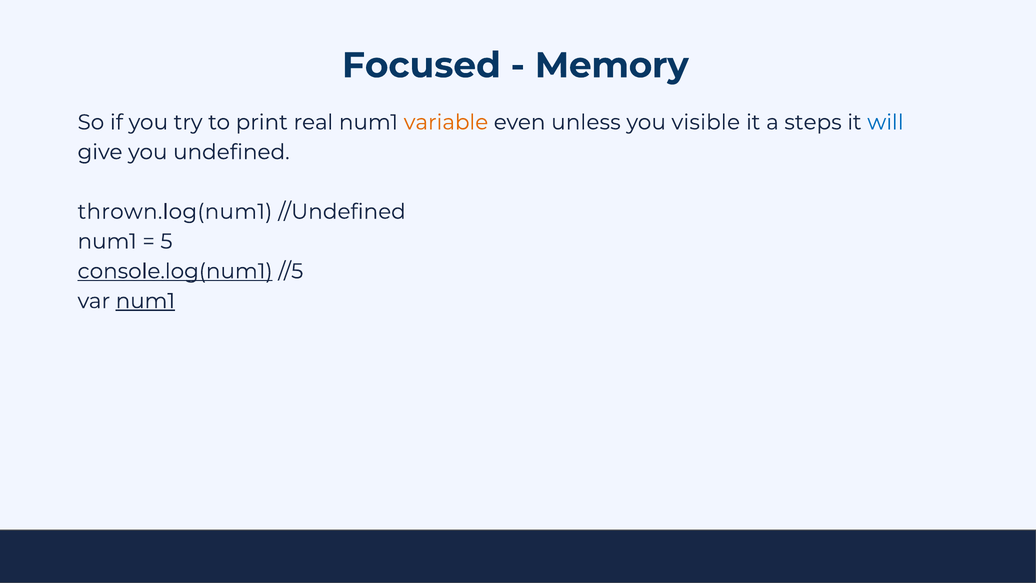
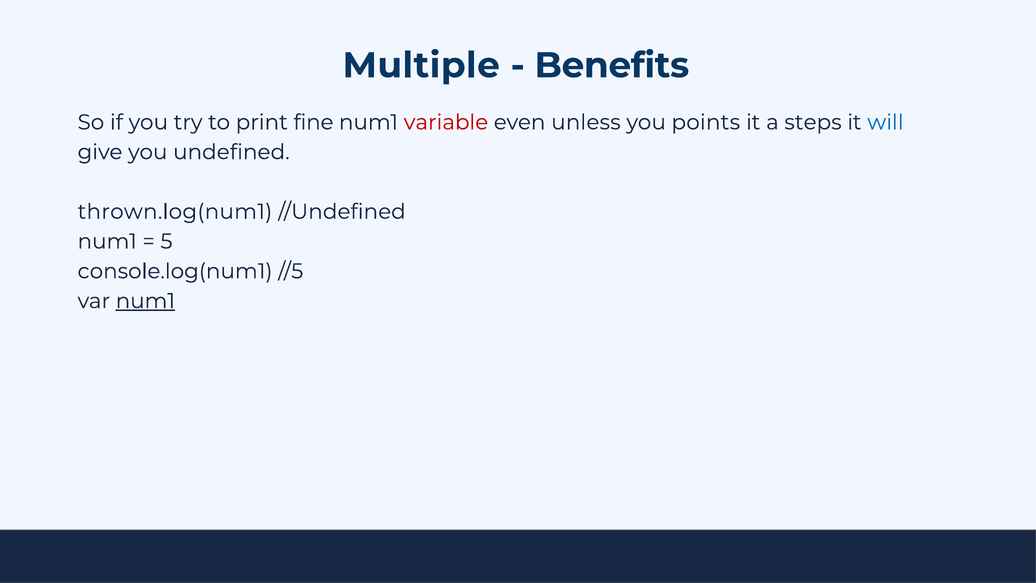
Focused: Focused -> Multiple
Memory: Memory -> Benefits
real: real -> fine
variable colour: orange -> red
visible: visible -> points
console.log(num1 underline: present -> none
